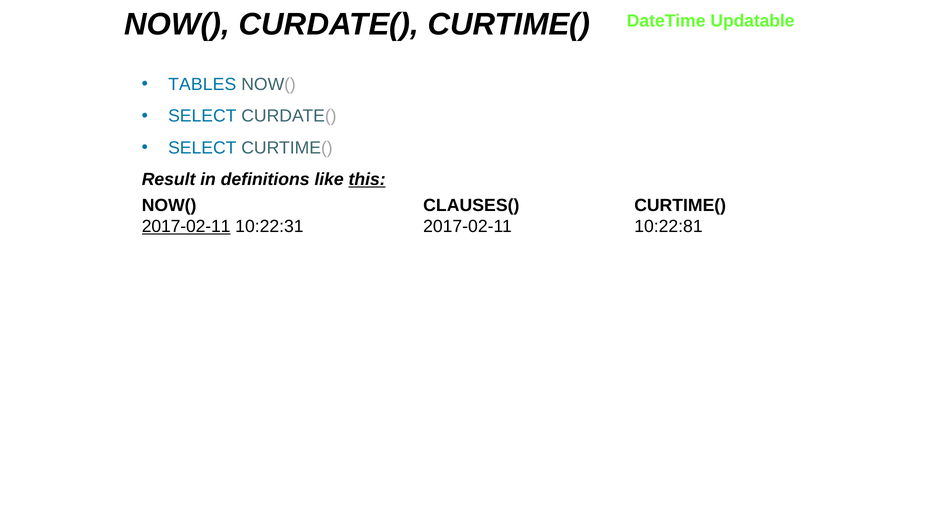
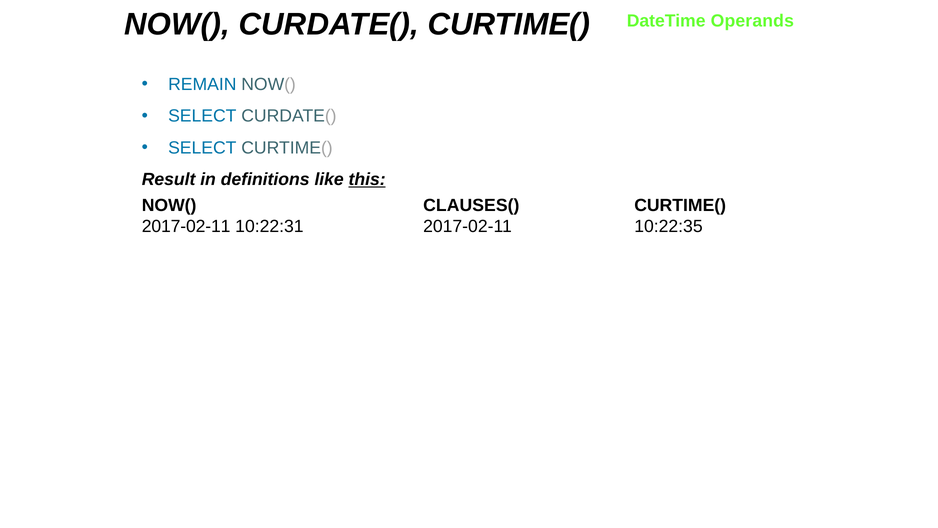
Updatable: Updatable -> Operands
TABLES: TABLES -> REMAIN
2017-02-11 at (186, 226) underline: present -> none
10:22:81: 10:22:81 -> 10:22:35
